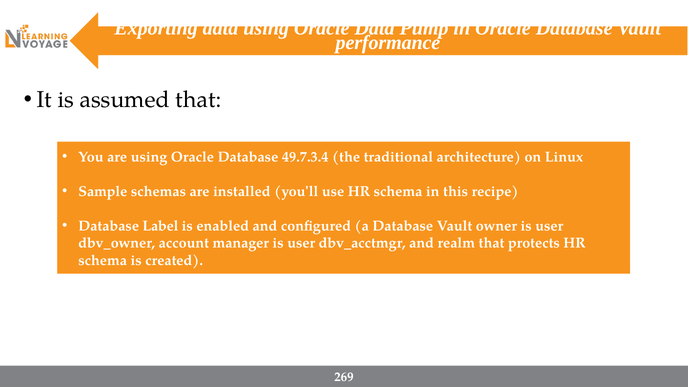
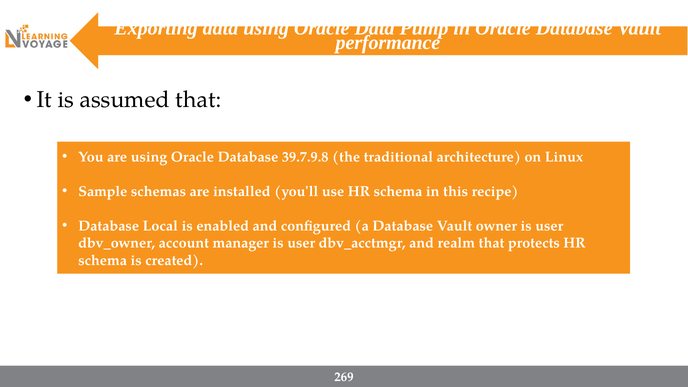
49.7.3.4: 49.7.3.4 -> 39.7.9.8
Label: Label -> Local
